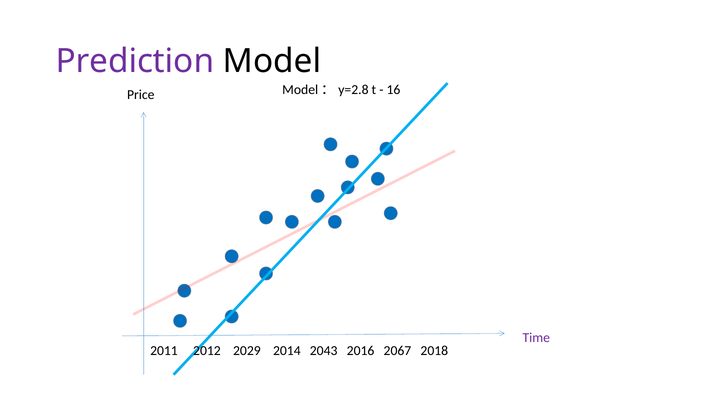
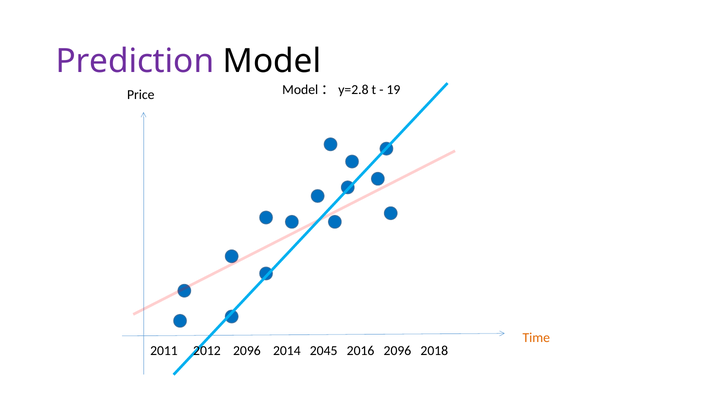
16: 16 -> 19
Time colour: purple -> orange
2012 2029: 2029 -> 2096
2043: 2043 -> 2045
2016 2067: 2067 -> 2096
